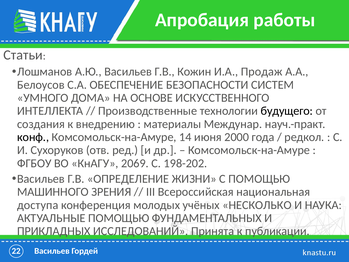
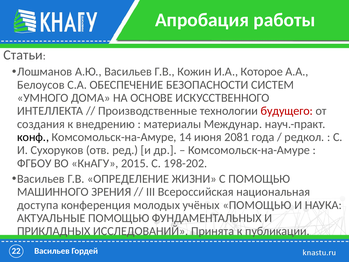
Продаж: Продаж -> Которое
будущего colour: black -> red
2000: 2000 -> 2081
2069: 2069 -> 2015
учёных НЕСКОЛЬКО: НЕСКОЛЬКО -> ПОМОЩЬЮ
